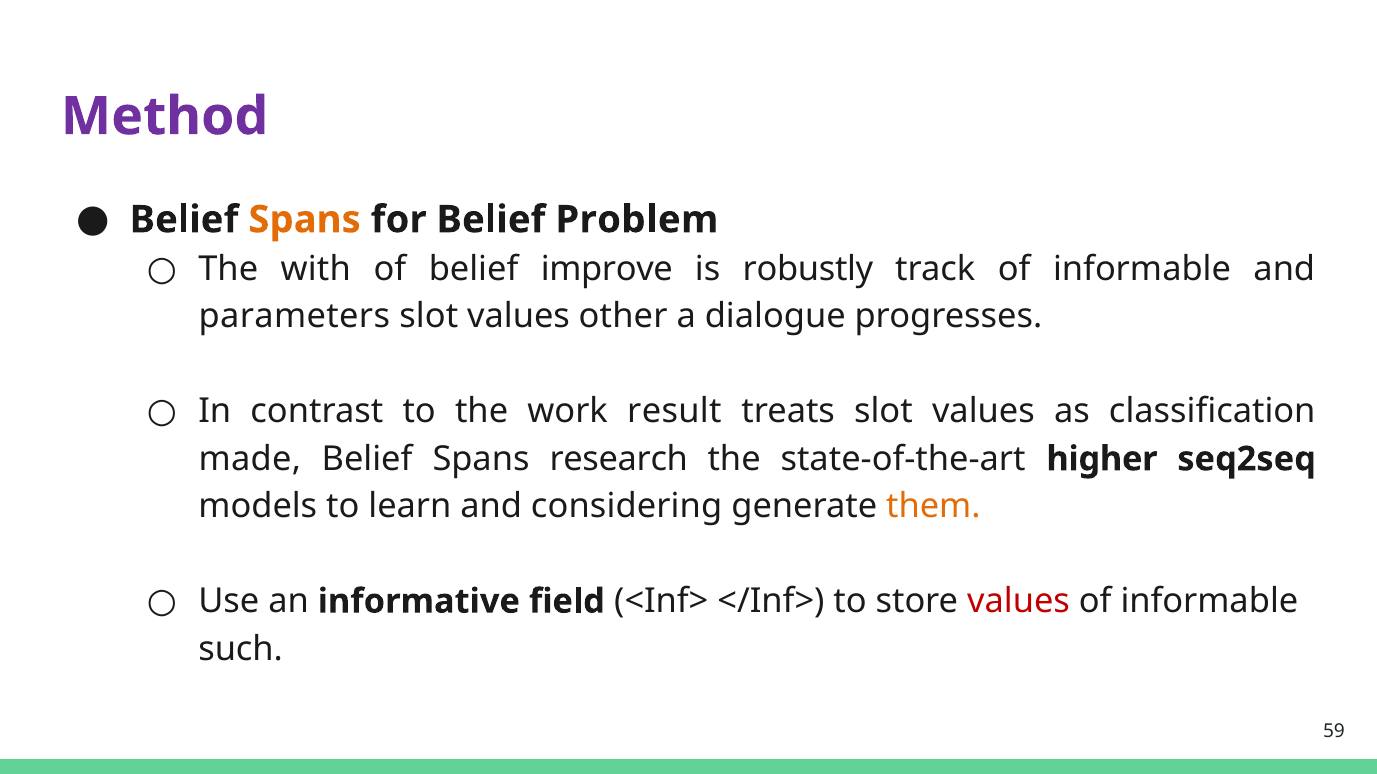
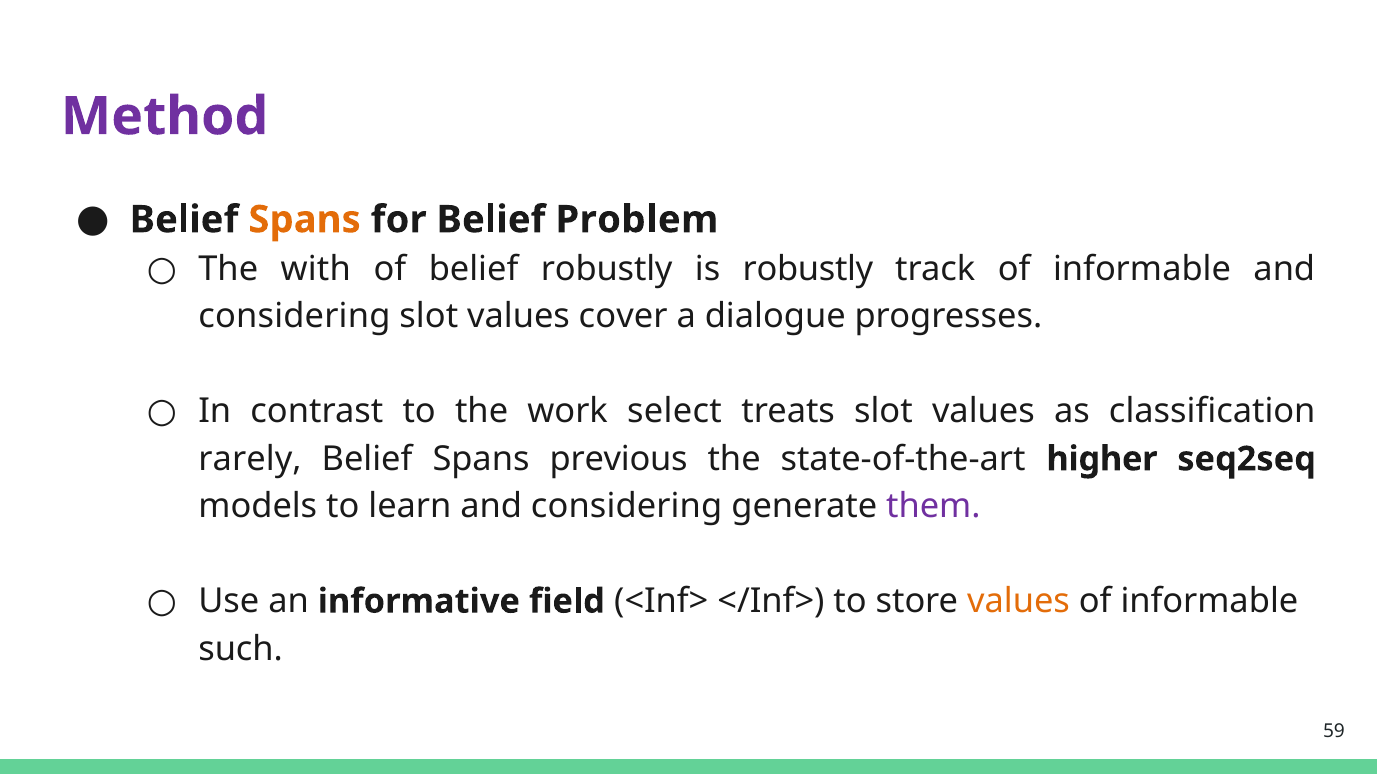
belief improve: improve -> robustly
parameters at (294, 317): parameters -> considering
other: other -> cover
result: result -> select
made: made -> rarely
research: research -> previous
them colour: orange -> purple
values at (1019, 602) colour: red -> orange
